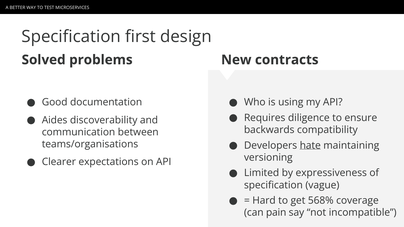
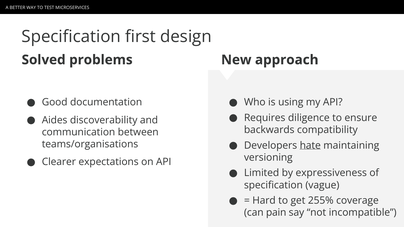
contracts: contracts -> approach
568%: 568% -> 255%
